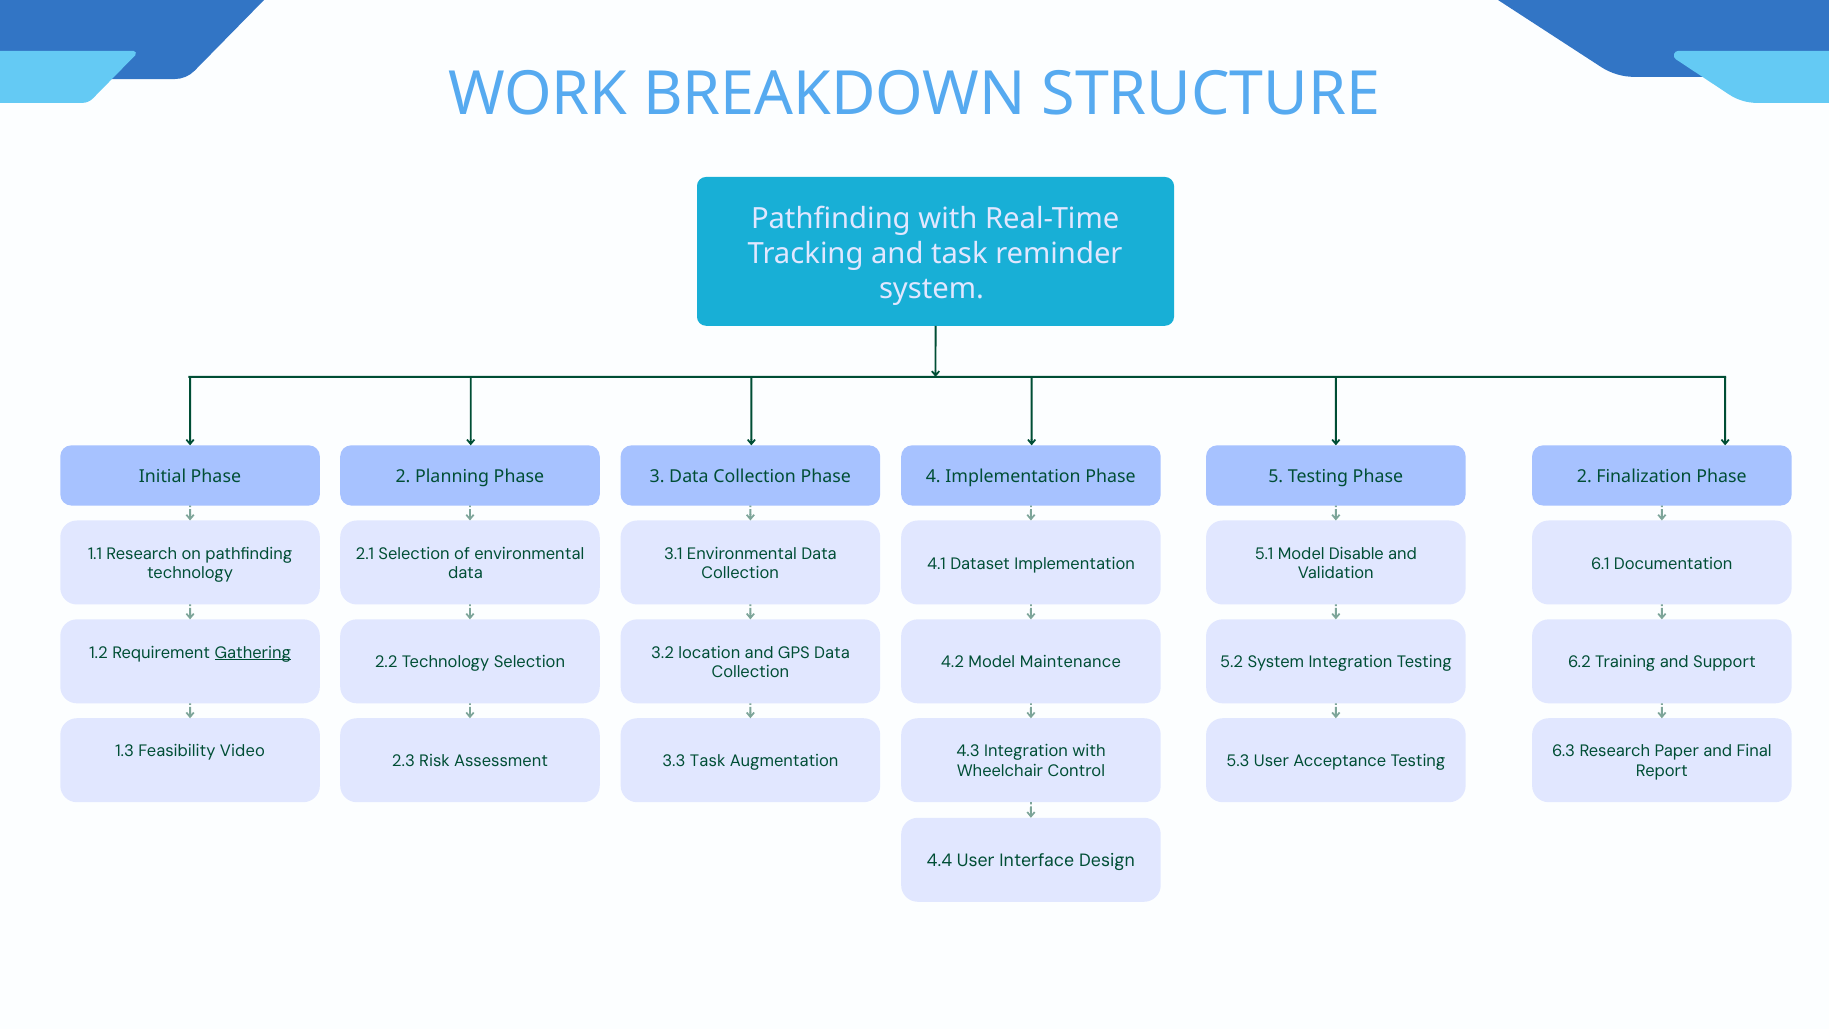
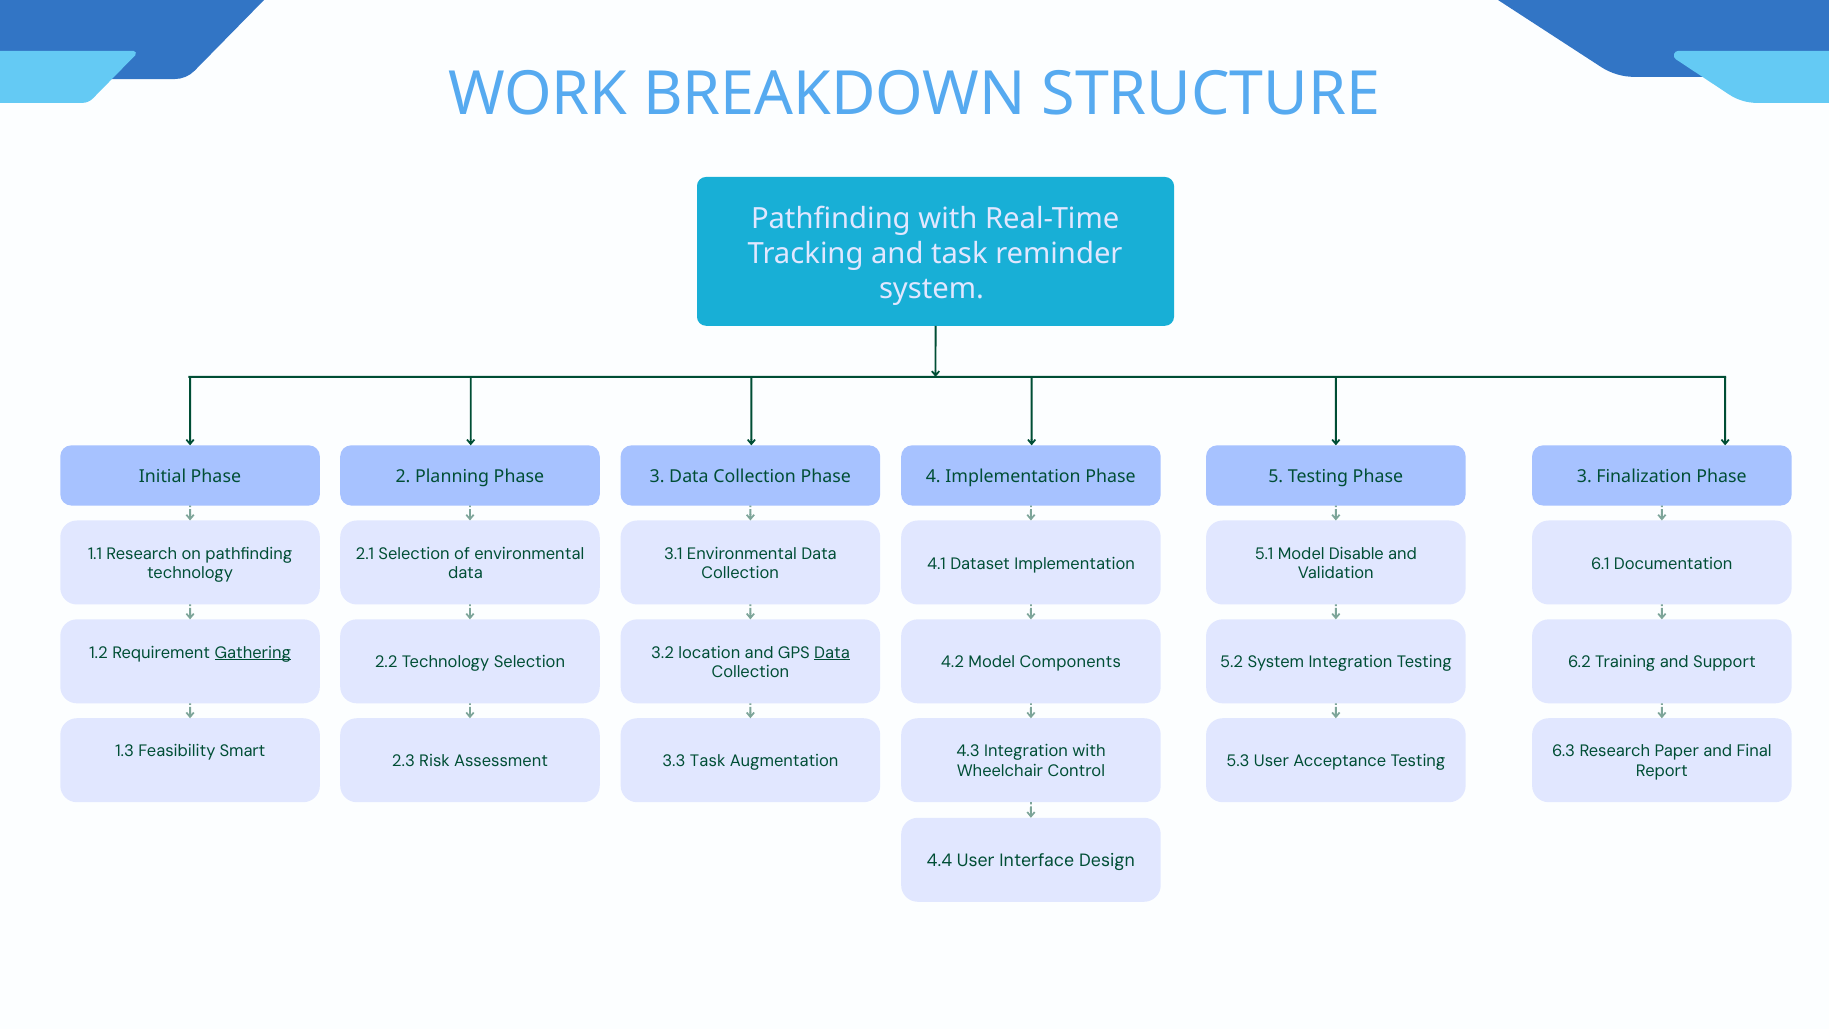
Phase 2: 2 -> 3
Data at (832, 652) underline: none -> present
Maintenance: Maintenance -> Components
Video: Video -> Smart
